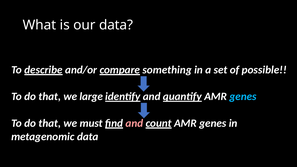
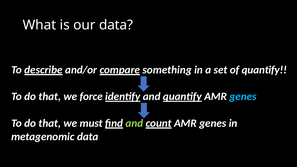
of possible: possible -> quantify
large: large -> force
and at (134, 123) colour: pink -> light green
